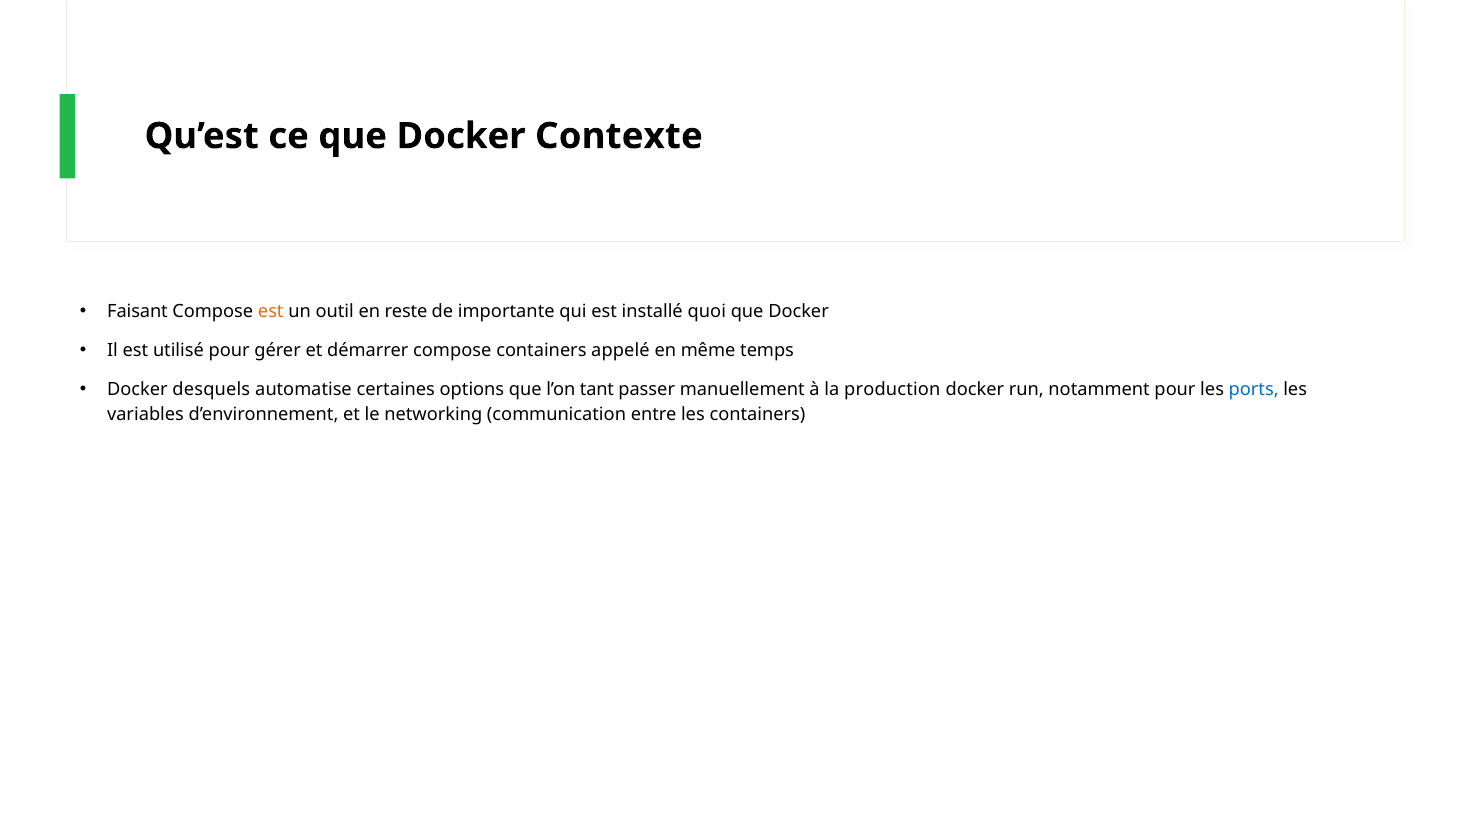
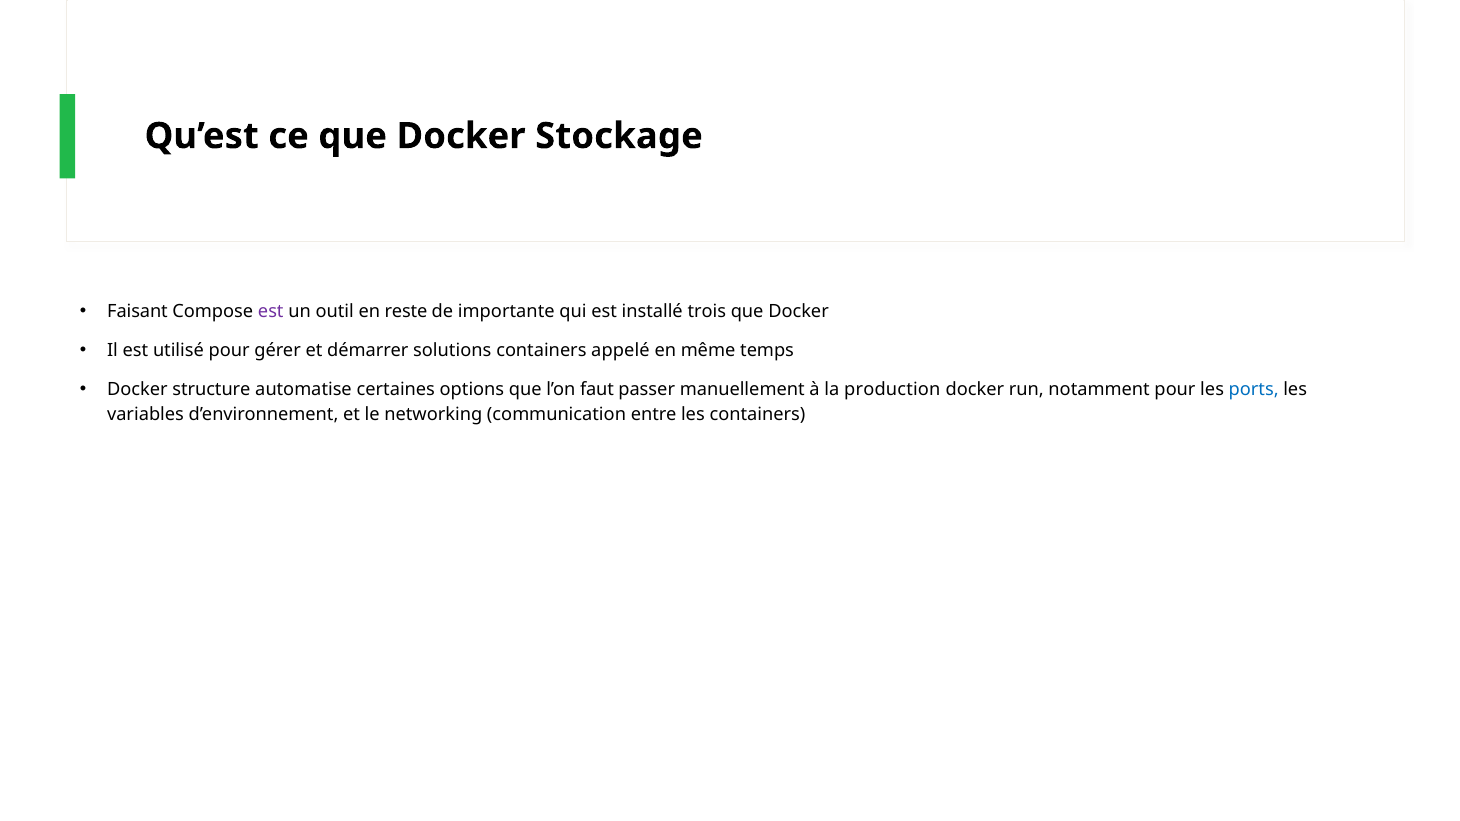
Contexte: Contexte -> Stockage
est at (271, 312) colour: orange -> purple
quoi: quoi -> trois
démarrer compose: compose -> solutions
desquels: desquels -> structure
tant: tant -> faut
